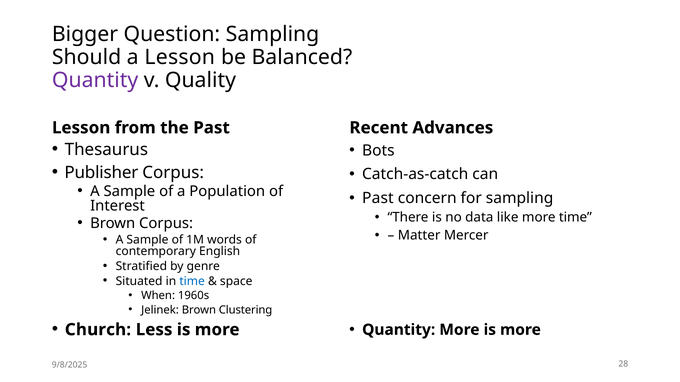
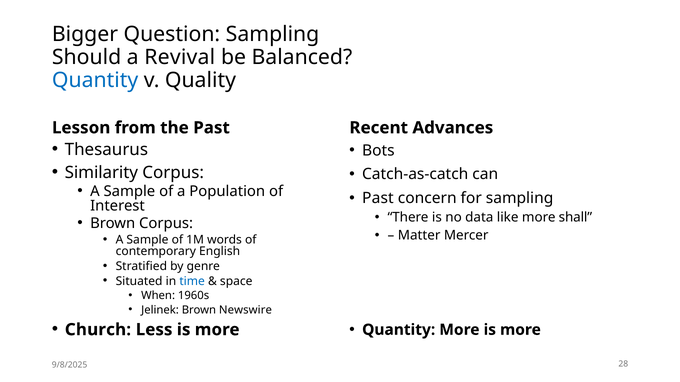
a Lesson: Lesson -> Revival
Quantity at (95, 80) colour: purple -> blue
Publisher: Publisher -> Similarity
more time: time -> shall
Clustering: Clustering -> Newswire
